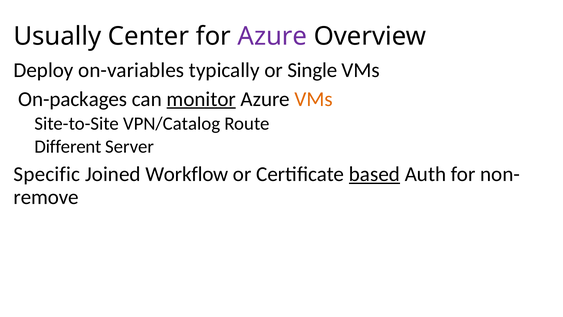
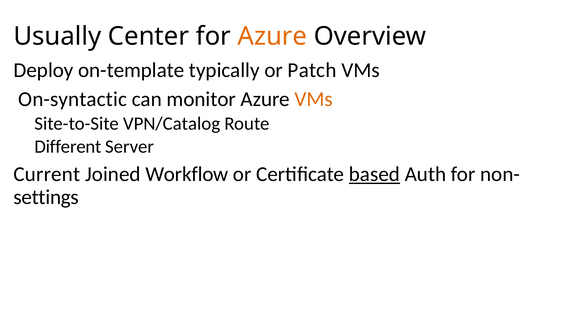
Azure at (272, 36) colour: purple -> orange
on-variables: on-variables -> on-template
Single: Single -> Patch
On-packages: On-packages -> On-syntactic
monitor underline: present -> none
Specific: Specific -> Current
remove: remove -> settings
